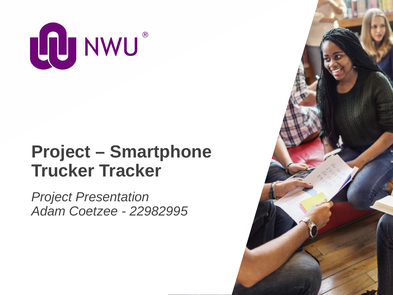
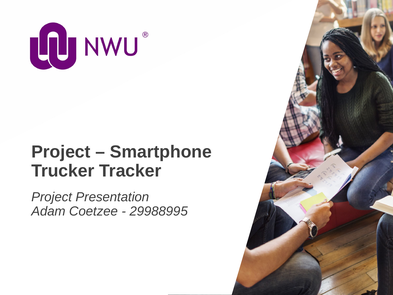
22982995: 22982995 -> 29988995
